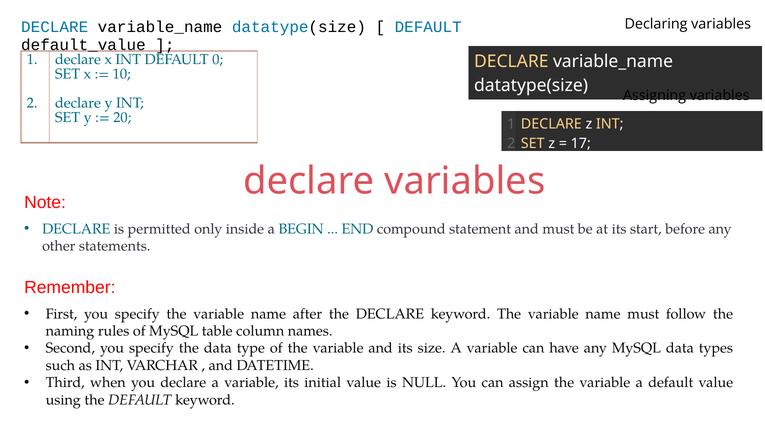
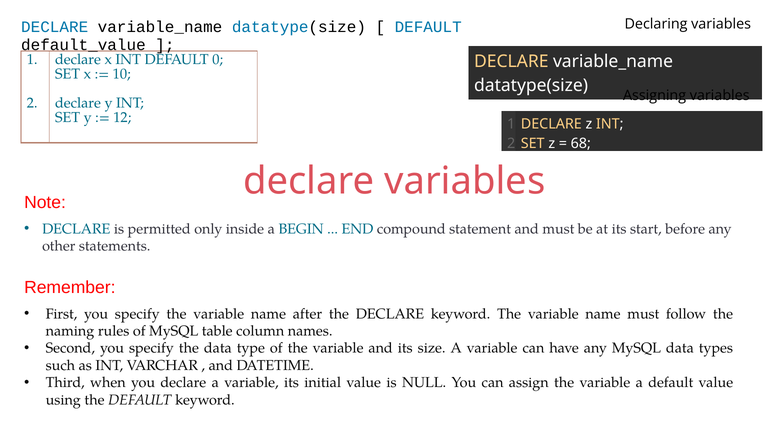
20: 20 -> 12
17: 17 -> 68
